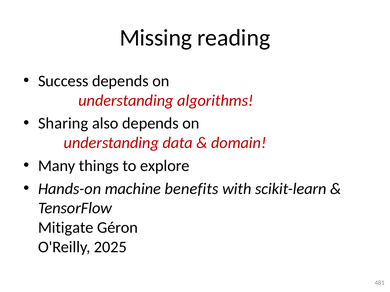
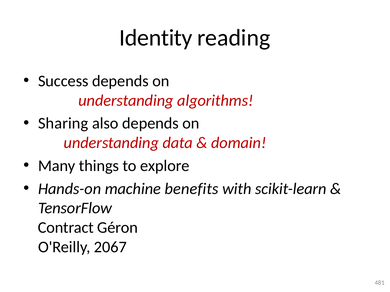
Missing: Missing -> Identity
Mitigate: Mitigate -> Contract
2025: 2025 -> 2067
